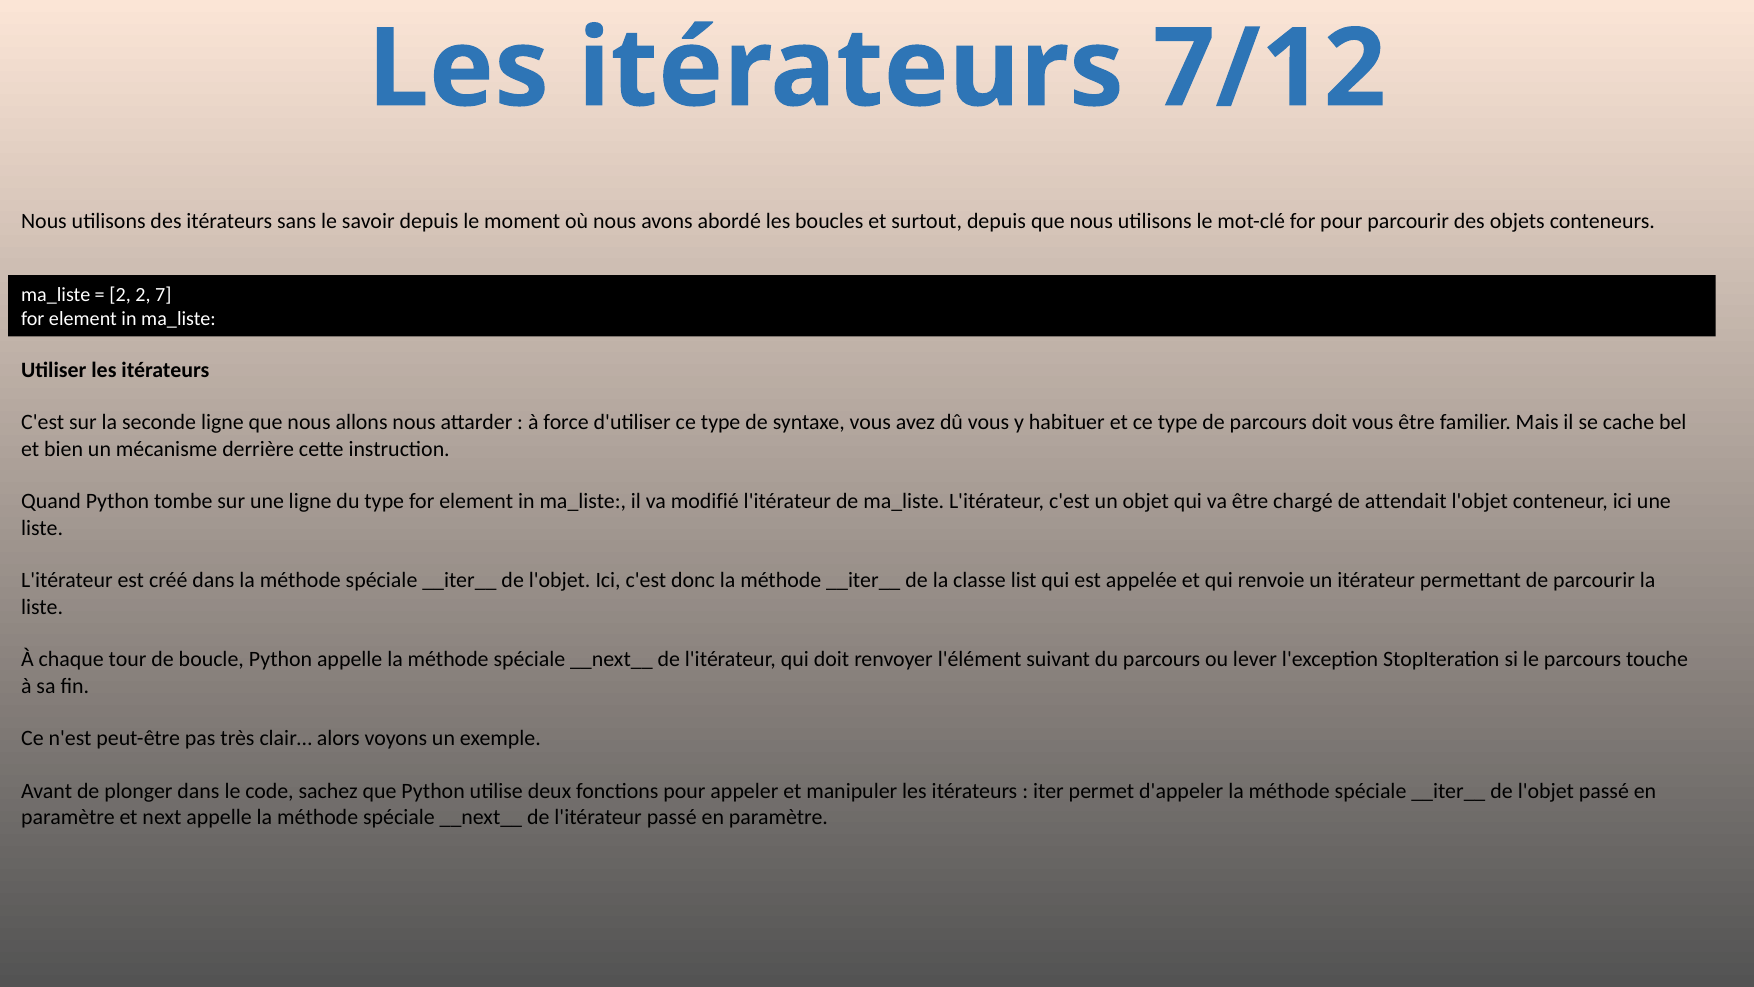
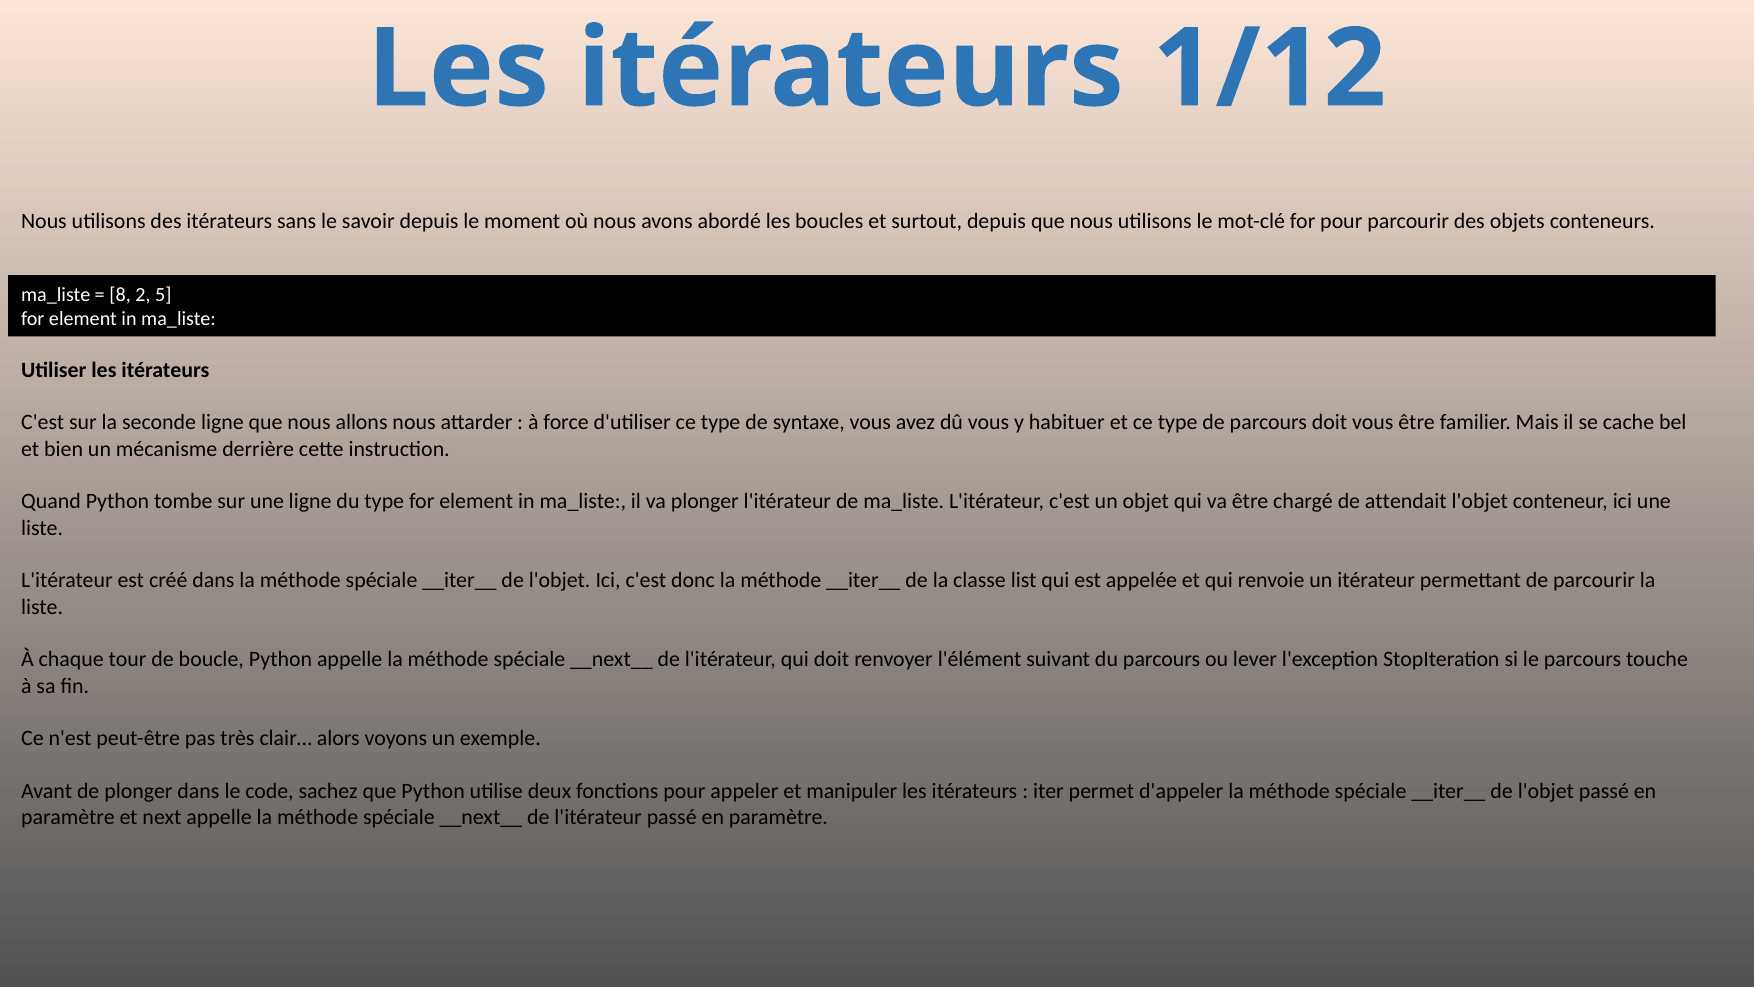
7/12: 7/12 -> 1/12
2 at (120, 295): 2 -> 8
7: 7 -> 5
va modifié: modifié -> plonger
